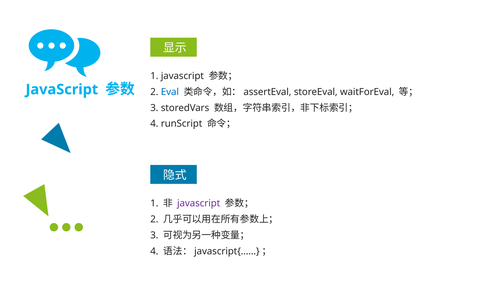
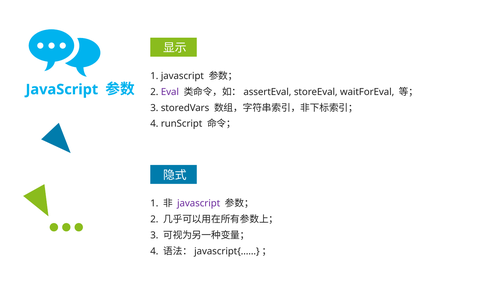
Eval colour: blue -> purple
